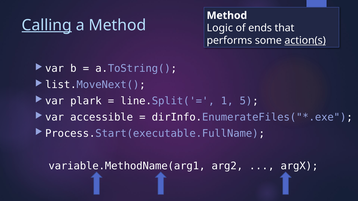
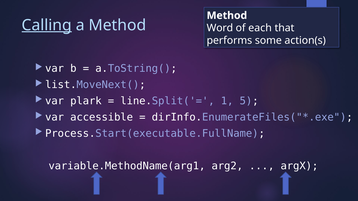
Logic: Logic -> Word
ends: ends -> each
action(s underline: present -> none
